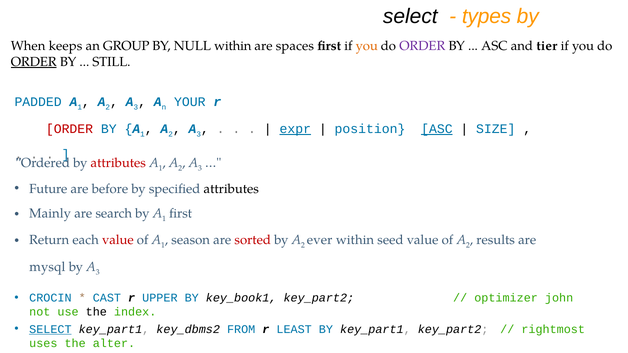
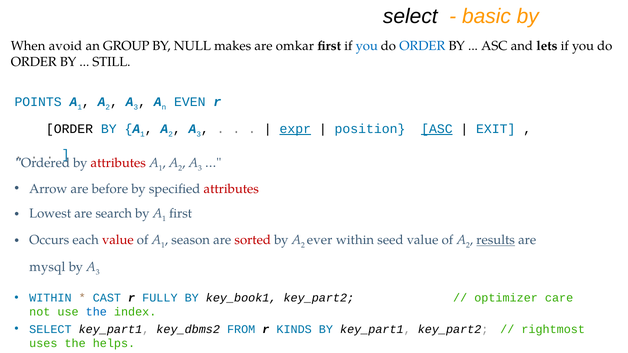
types: types -> basic
keeps: keeps -> avoid
NULL within: within -> makes
spaces: spaces -> omkar
you at (367, 46) colour: orange -> blue
ORDER at (422, 46) colour: purple -> blue
tier: tier -> lets
ORDER at (34, 62) underline: present -> none
PADDED: PADDED -> POINTS
YOUR: YOUR -> EVEN
ORDER at (69, 129) colour: red -> black
SIZE: SIZE -> EXIT
Future: Future -> Arrow
attributes at (231, 189) colour: black -> red
Mainly: Mainly -> Lowest
Return: Return -> Occurs
results underline: none -> present
CROCIN at (50, 298): CROCIN -> WITHIN
UPPER: UPPER -> FULLY
john: john -> care
the at (96, 312) colour: black -> blue
SELECT at (50, 329) underline: present -> none
LEAST: LEAST -> KINDS
alter: alter -> helps
